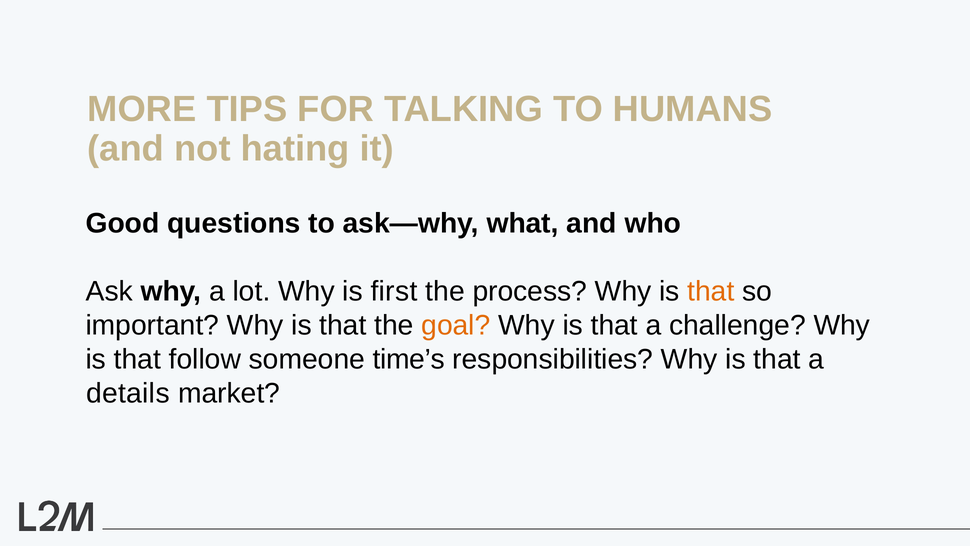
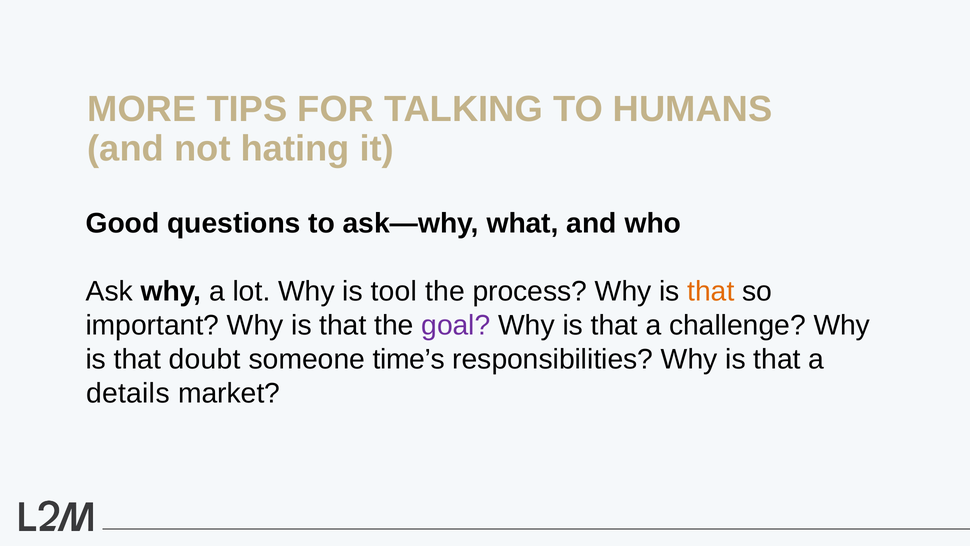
first: first -> tool
goal colour: orange -> purple
follow: follow -> doubt
